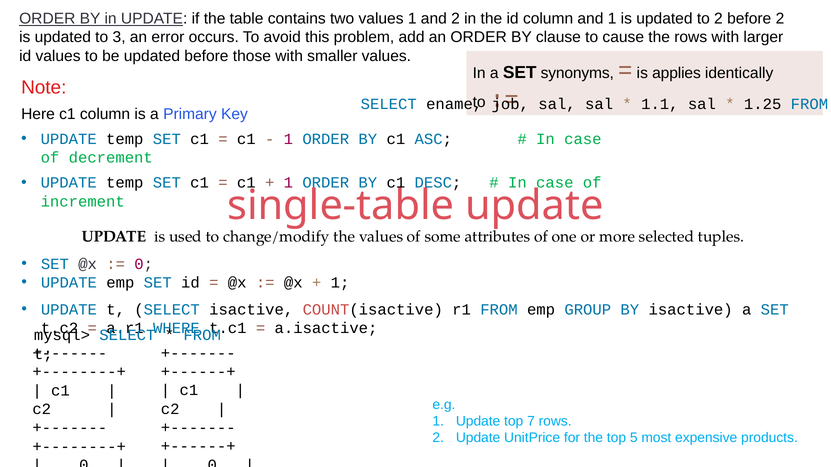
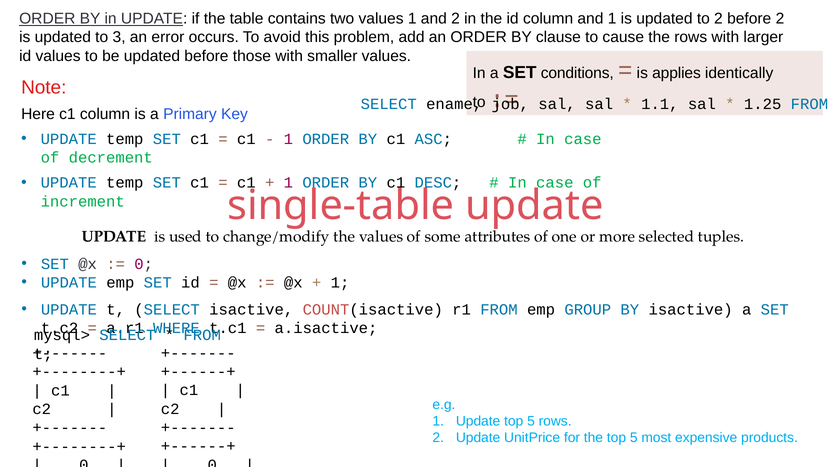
synonyms: synonyms -> conditions
Update top 7: 7 -> 5
